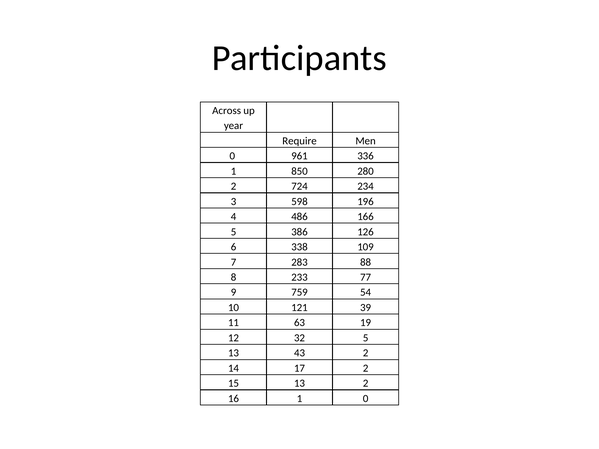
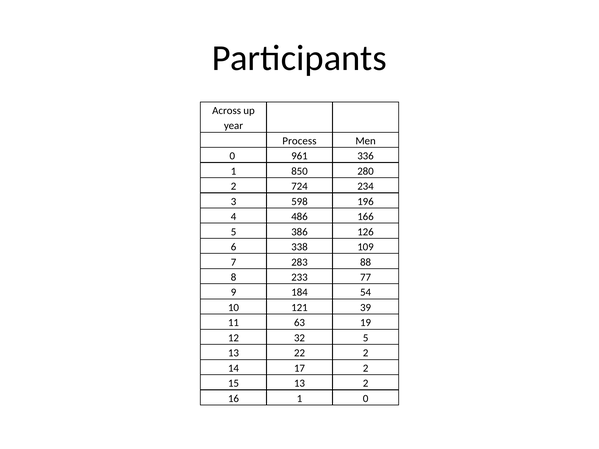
Require: Require -> Process
759: 759 -> 184
43: 43 -> 22
